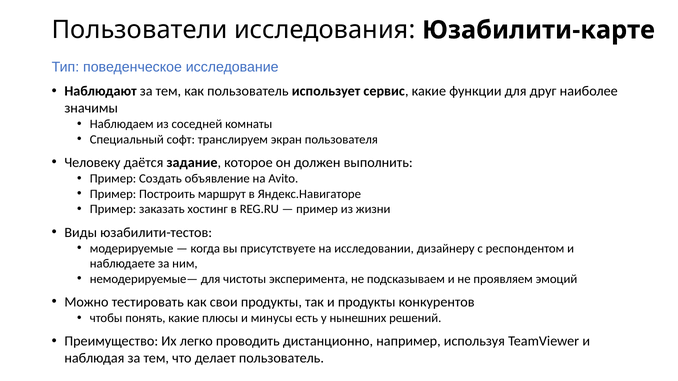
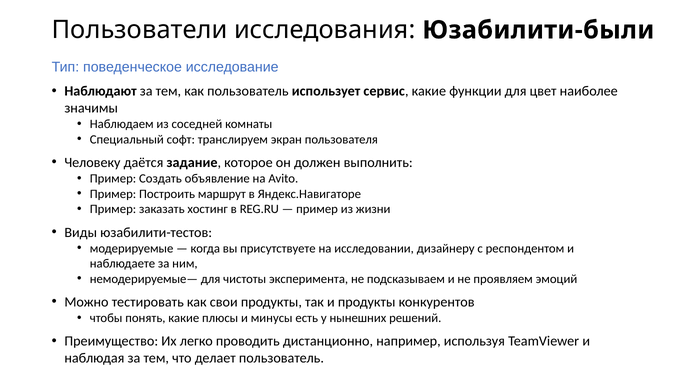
Юзабилити-карте: Юзабилити-карте -> Юзабилити-были
друг: друг -> цвет
